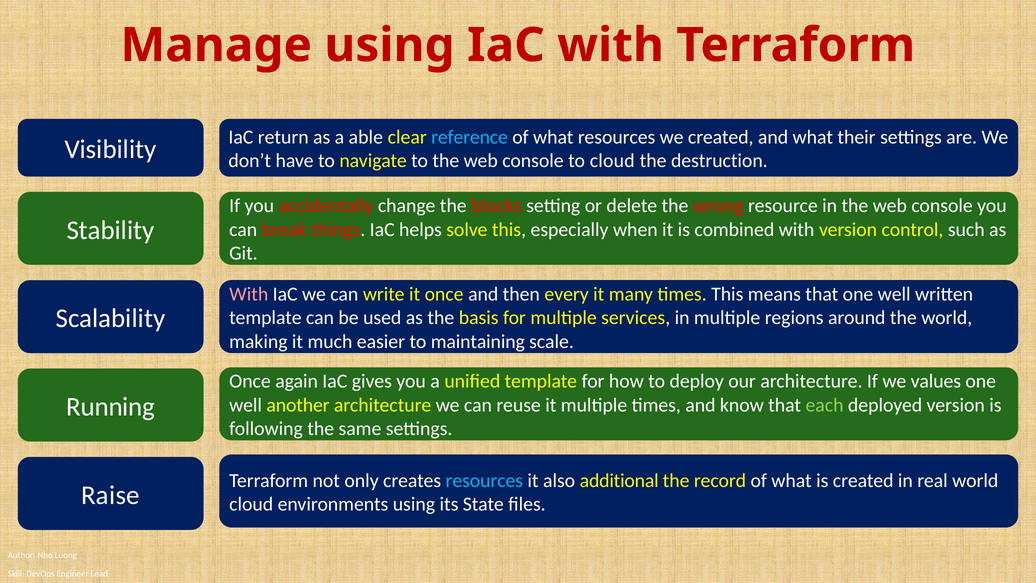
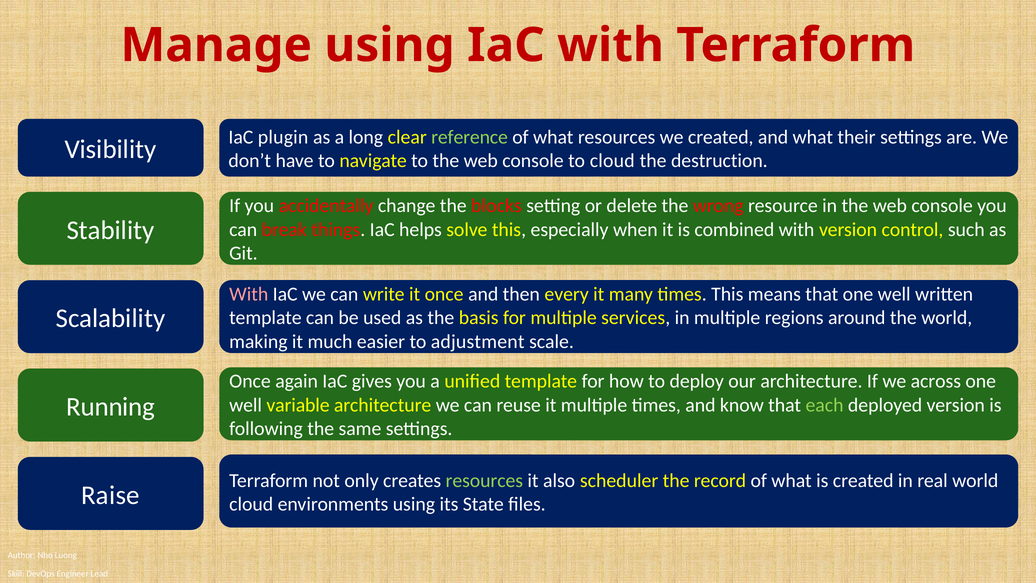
return: return -> plugin
able: able -> long
reference colour: light blue -> light green
maintaining: maintaining -> adjustment
values: values -> across
another: another -> variable
resources at (484, 480) colour: light blue -> light green
additional: additional -> scheduler
